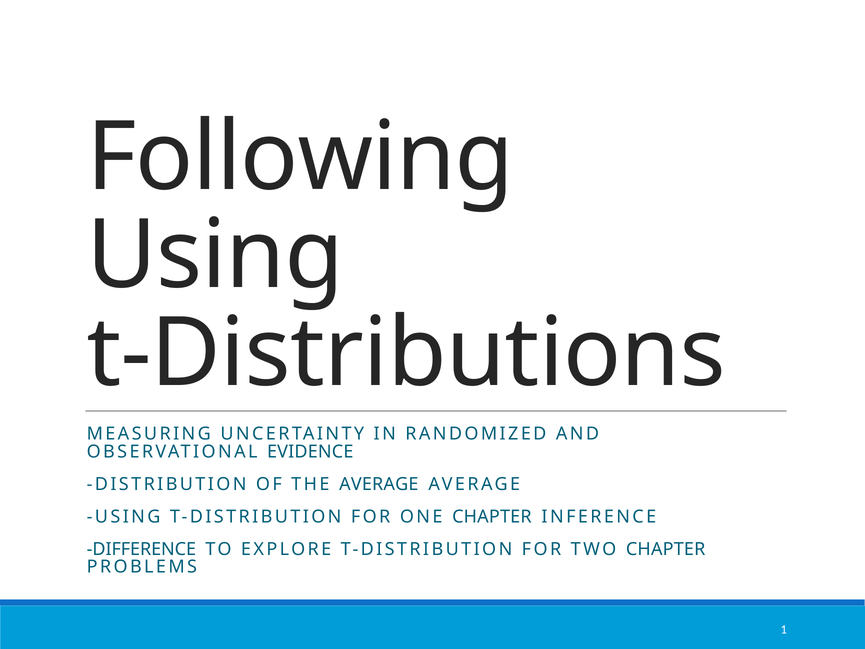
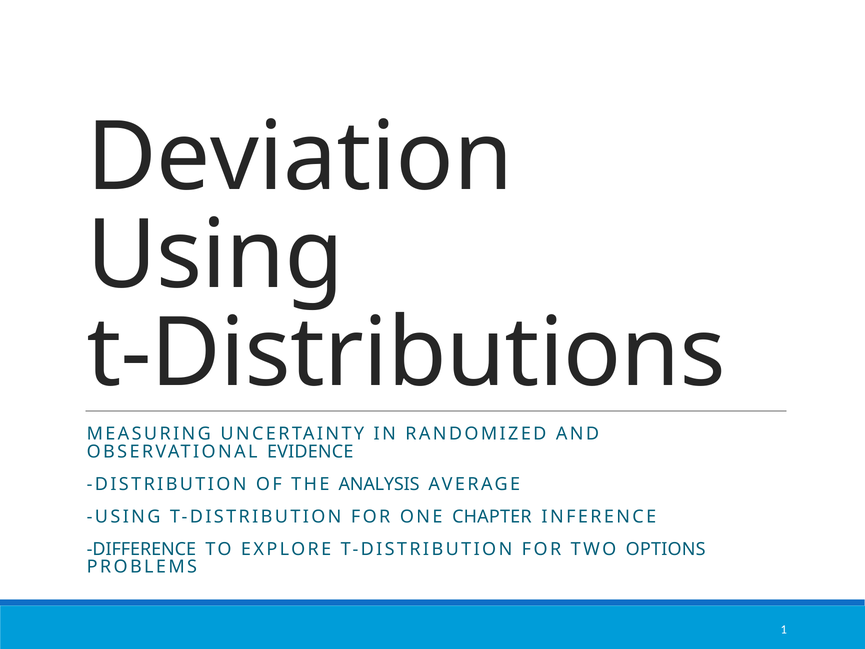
Following: Following -> Deviation
THE AVERAGE: AVERAGE -> ANALYSIS
TWO CHAPTER: CHAPTER -> OPTIONS
